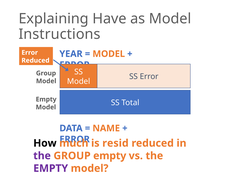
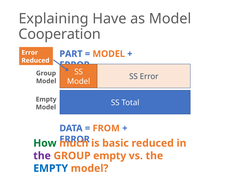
Instructions: Instructions -> Cooperation
YEAR: YEAR -> PART
NAME: NAME -> FROM
How colour: black -> green
resid: resid -> basic
EMPTY at (51, 168) colour: purple -> blue
